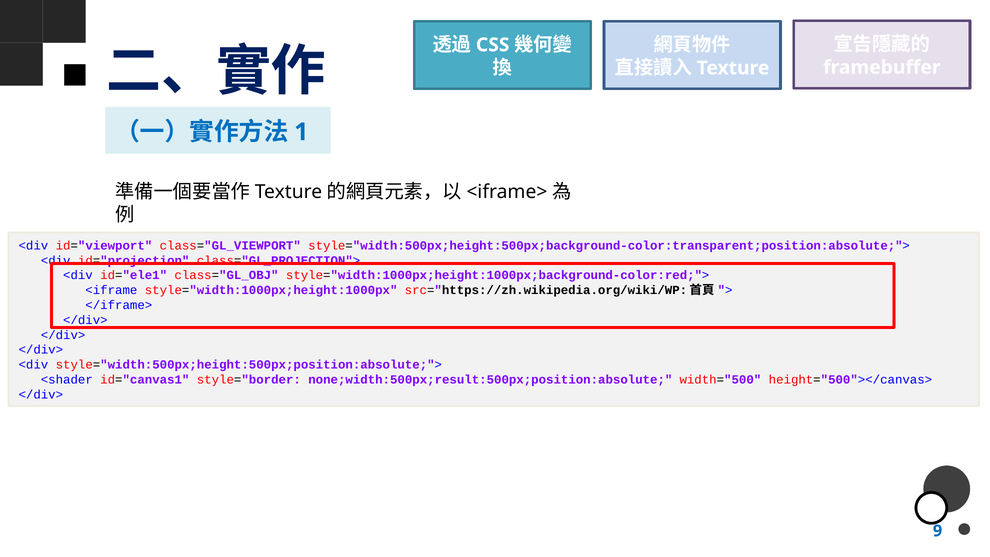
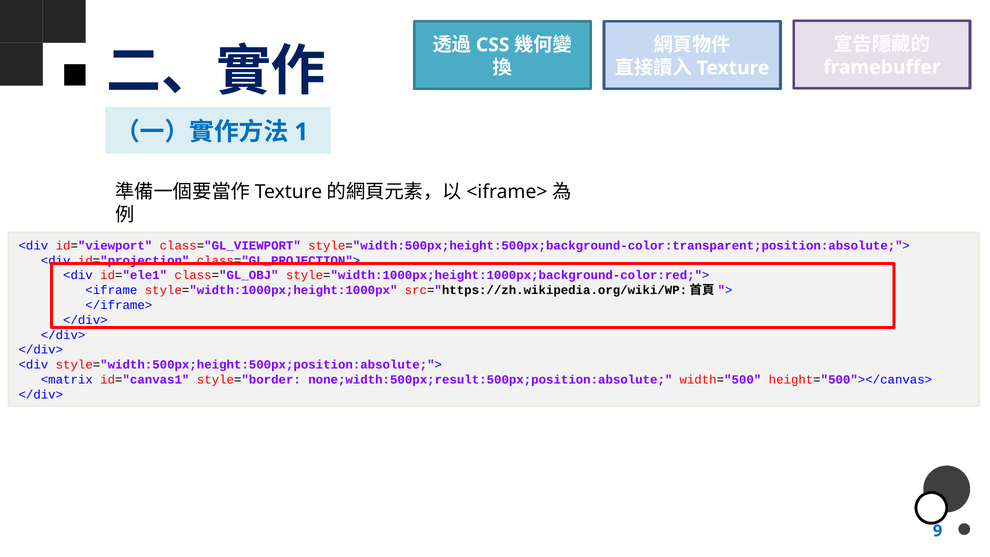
<shader: <shader -> <matrix
